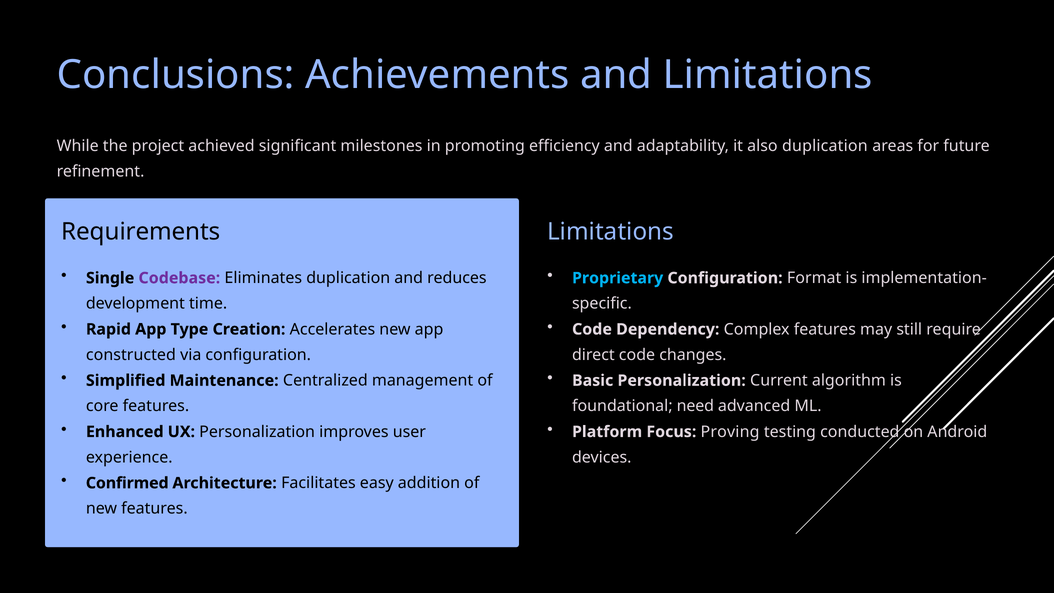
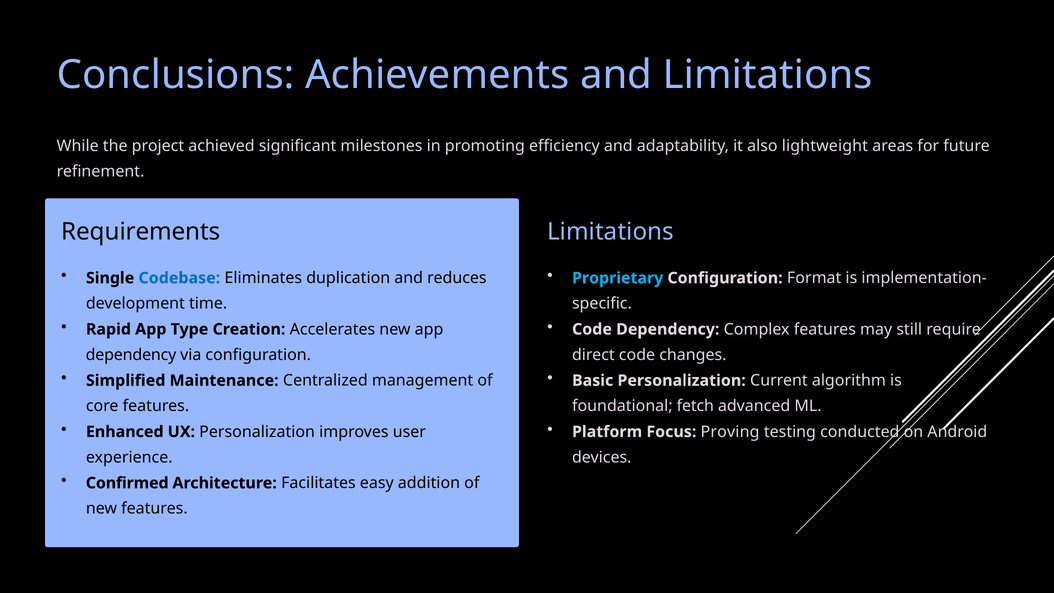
also duplication: duplication -> lightweight
Codebase colour: purple -> blue
constructed at (131, 355): constructed -> dependency
need: need -> fetch
